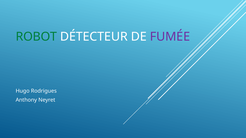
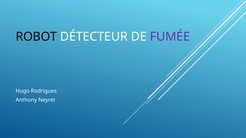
ROBOT colour: green -> black
